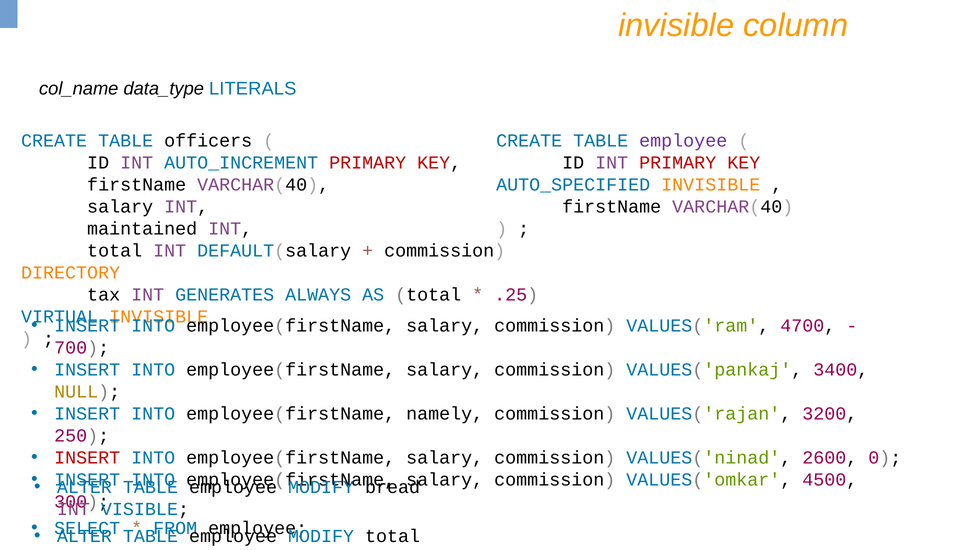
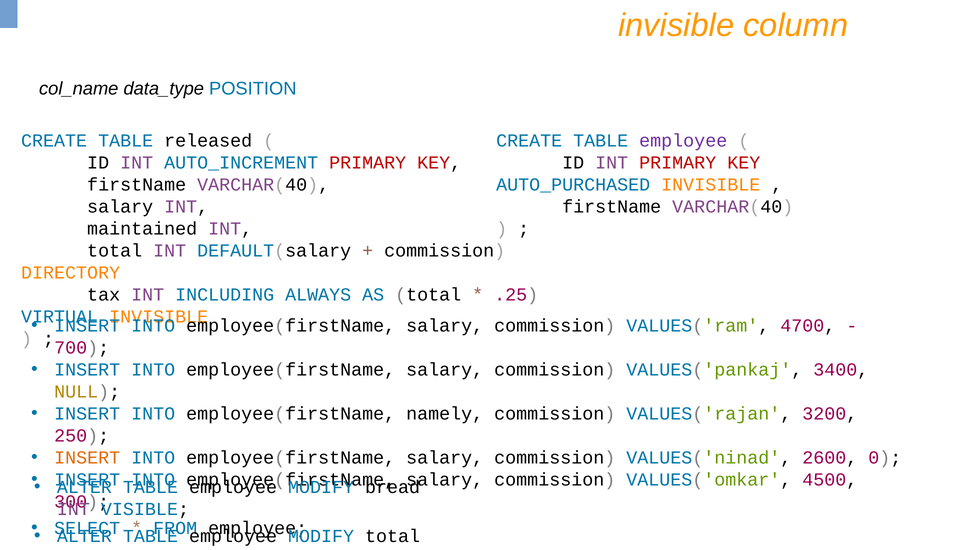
LITERALS: LITERALS -> POSITION
officers: officers -> released
AUTO_SPECIFIED: AUTO_SPECIFIED -> AUTO_PURCHASED
GENERATES: GENERATES -> INCLUDING
INSERT at (87, 458) colour: red -> orange
